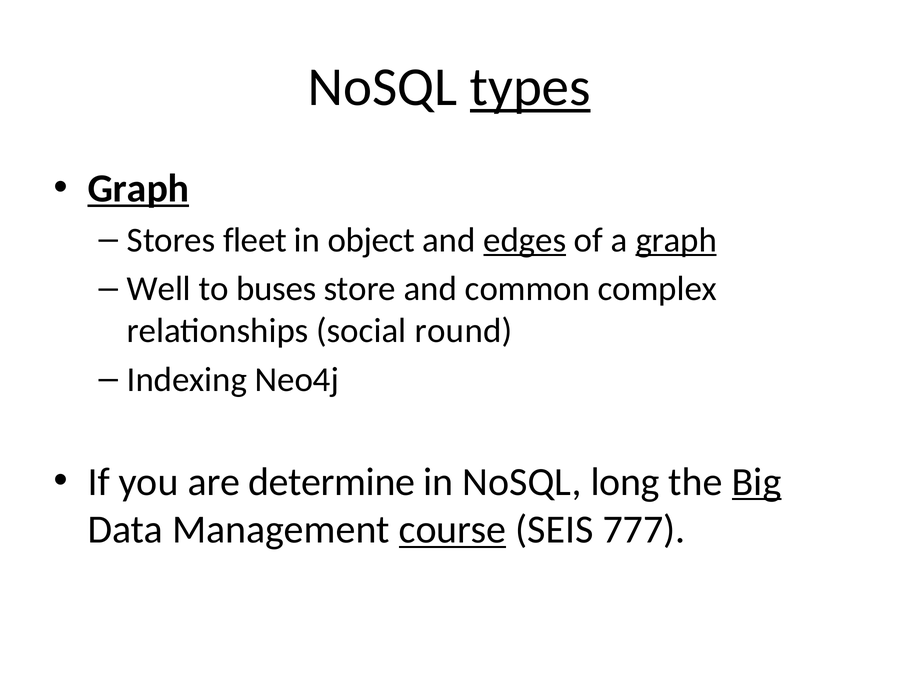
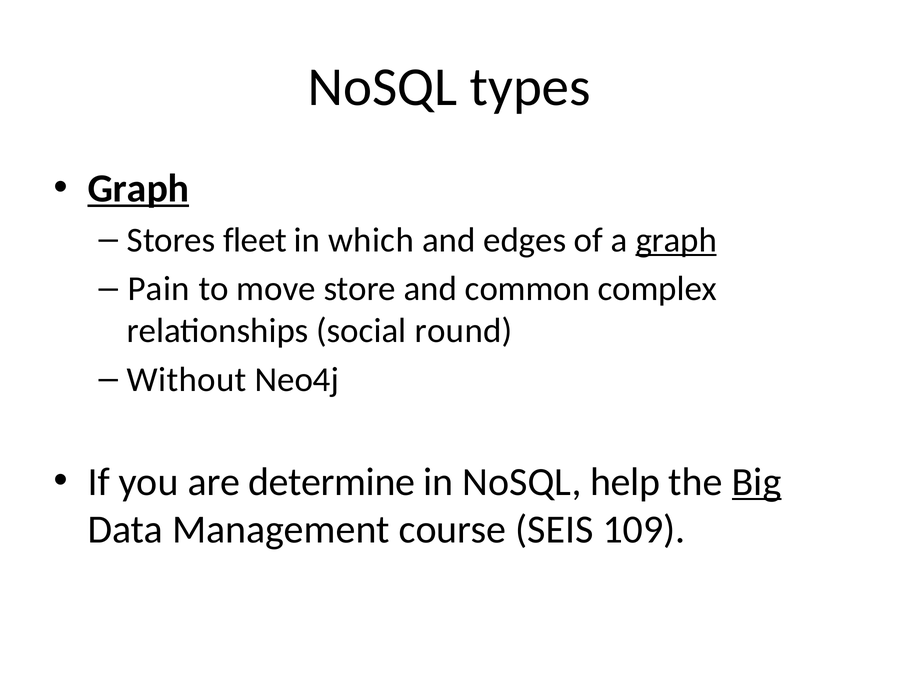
types underline: present -> none
object: object -> which
edges underline: present -> none
Well: Well -> Pain
buses: buses -> move
Indexing: Indexing -> Without
long: long -> help
course underline: present -> none
777: 777 -> 109
